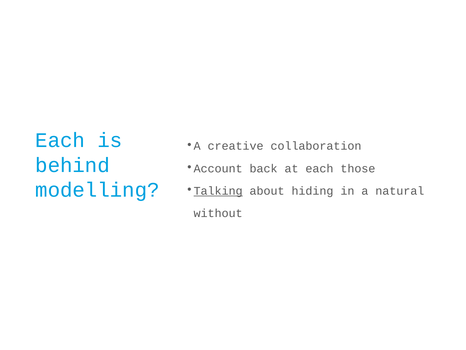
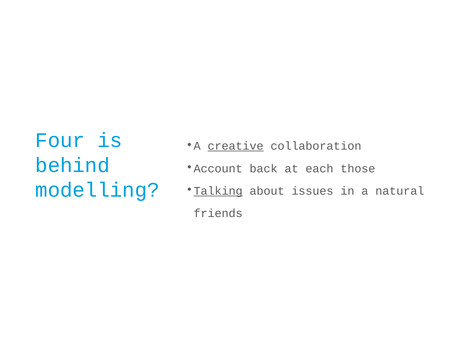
Each at (60, 140): Each -> Four
creative underline: none -> present
hiding: hiding -> issues
without: without -> friends
